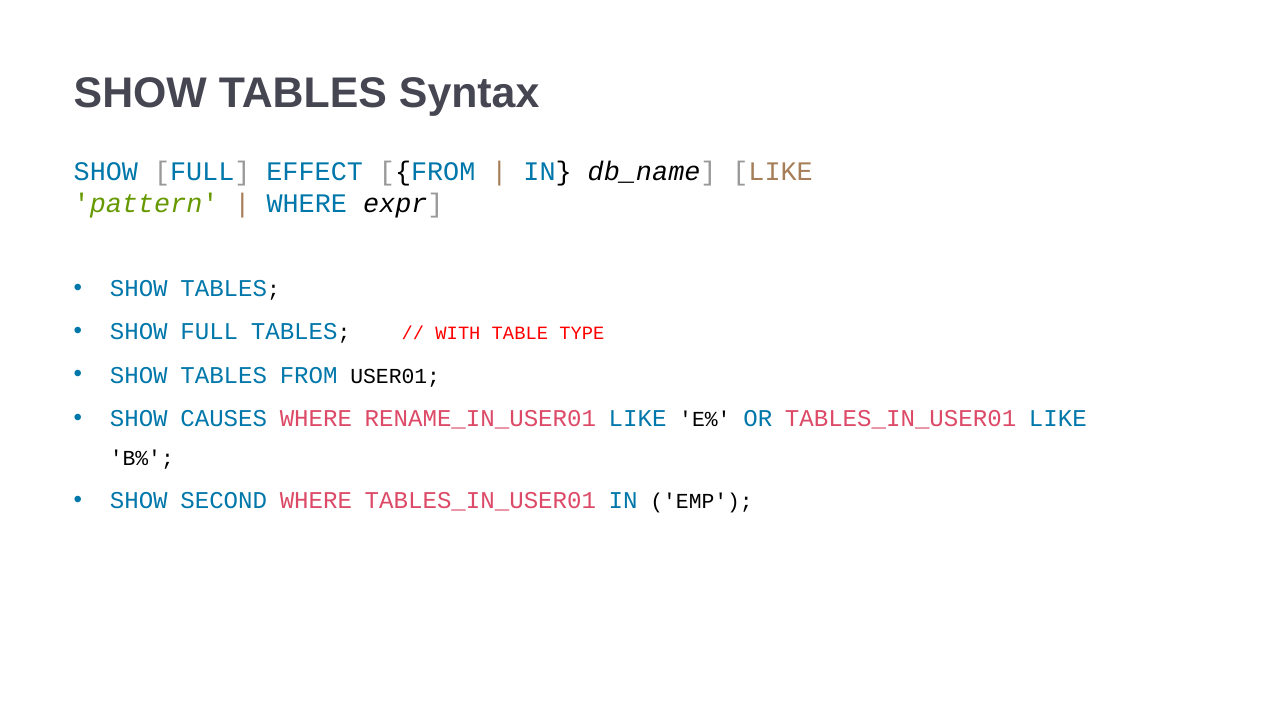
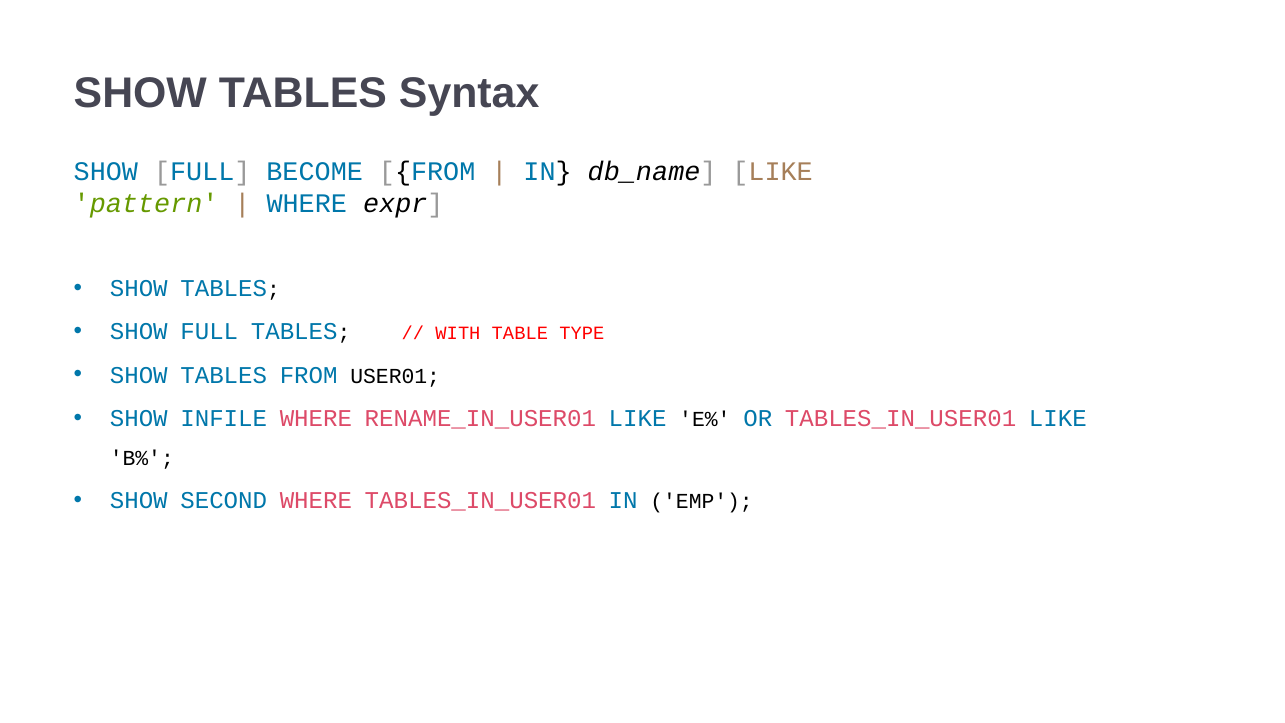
EFFECT: EFFECT -> BECOME
CAUSES: CAUSES -> INFILE
